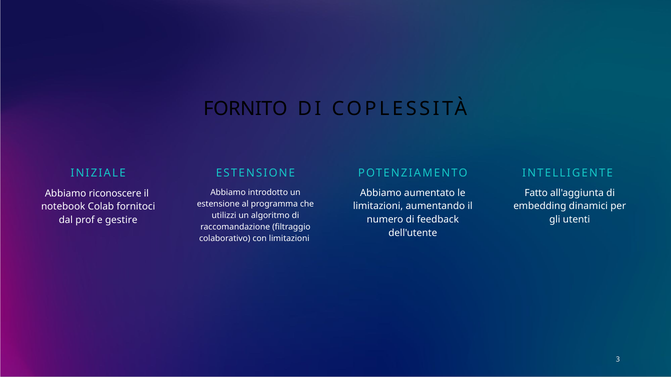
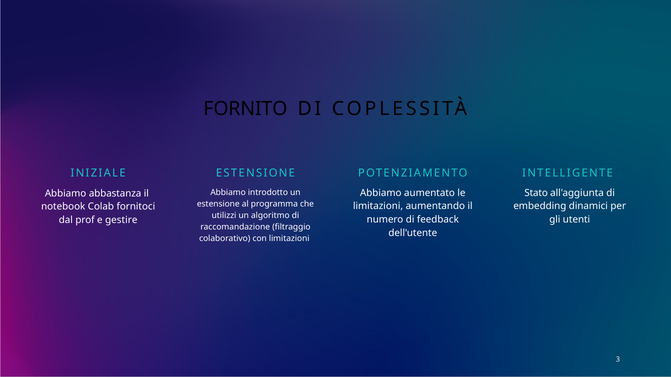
Fatto: Fatto -> Stato
riconoscere: riconoscere -> abbastanza
